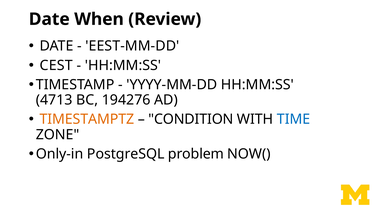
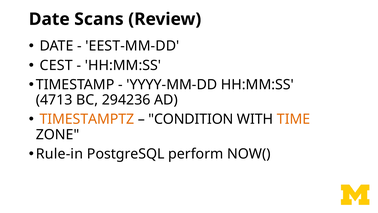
When: When -> Scans
194276: 194276 -> 294236
TIME colour: blue -> orange
Only-in: Only-in -> Rule-in
problem: problem -> perform
